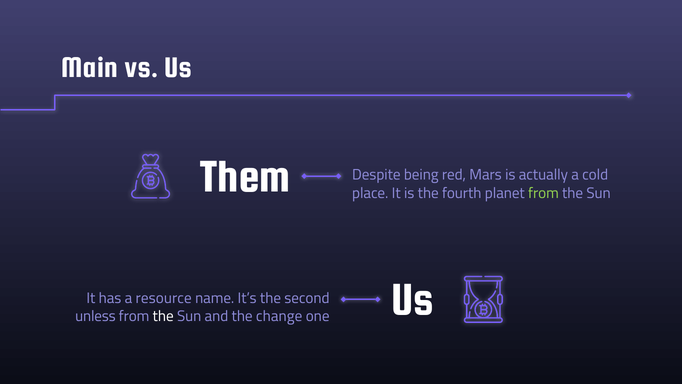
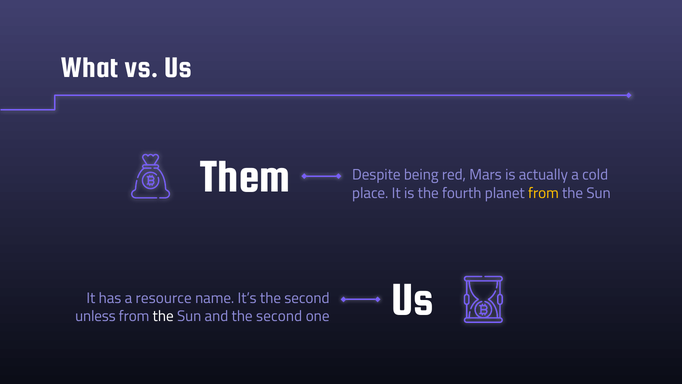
Main: Main -> What
from at (543, 193) colour: light green -> yellow
and the change: change -> second
